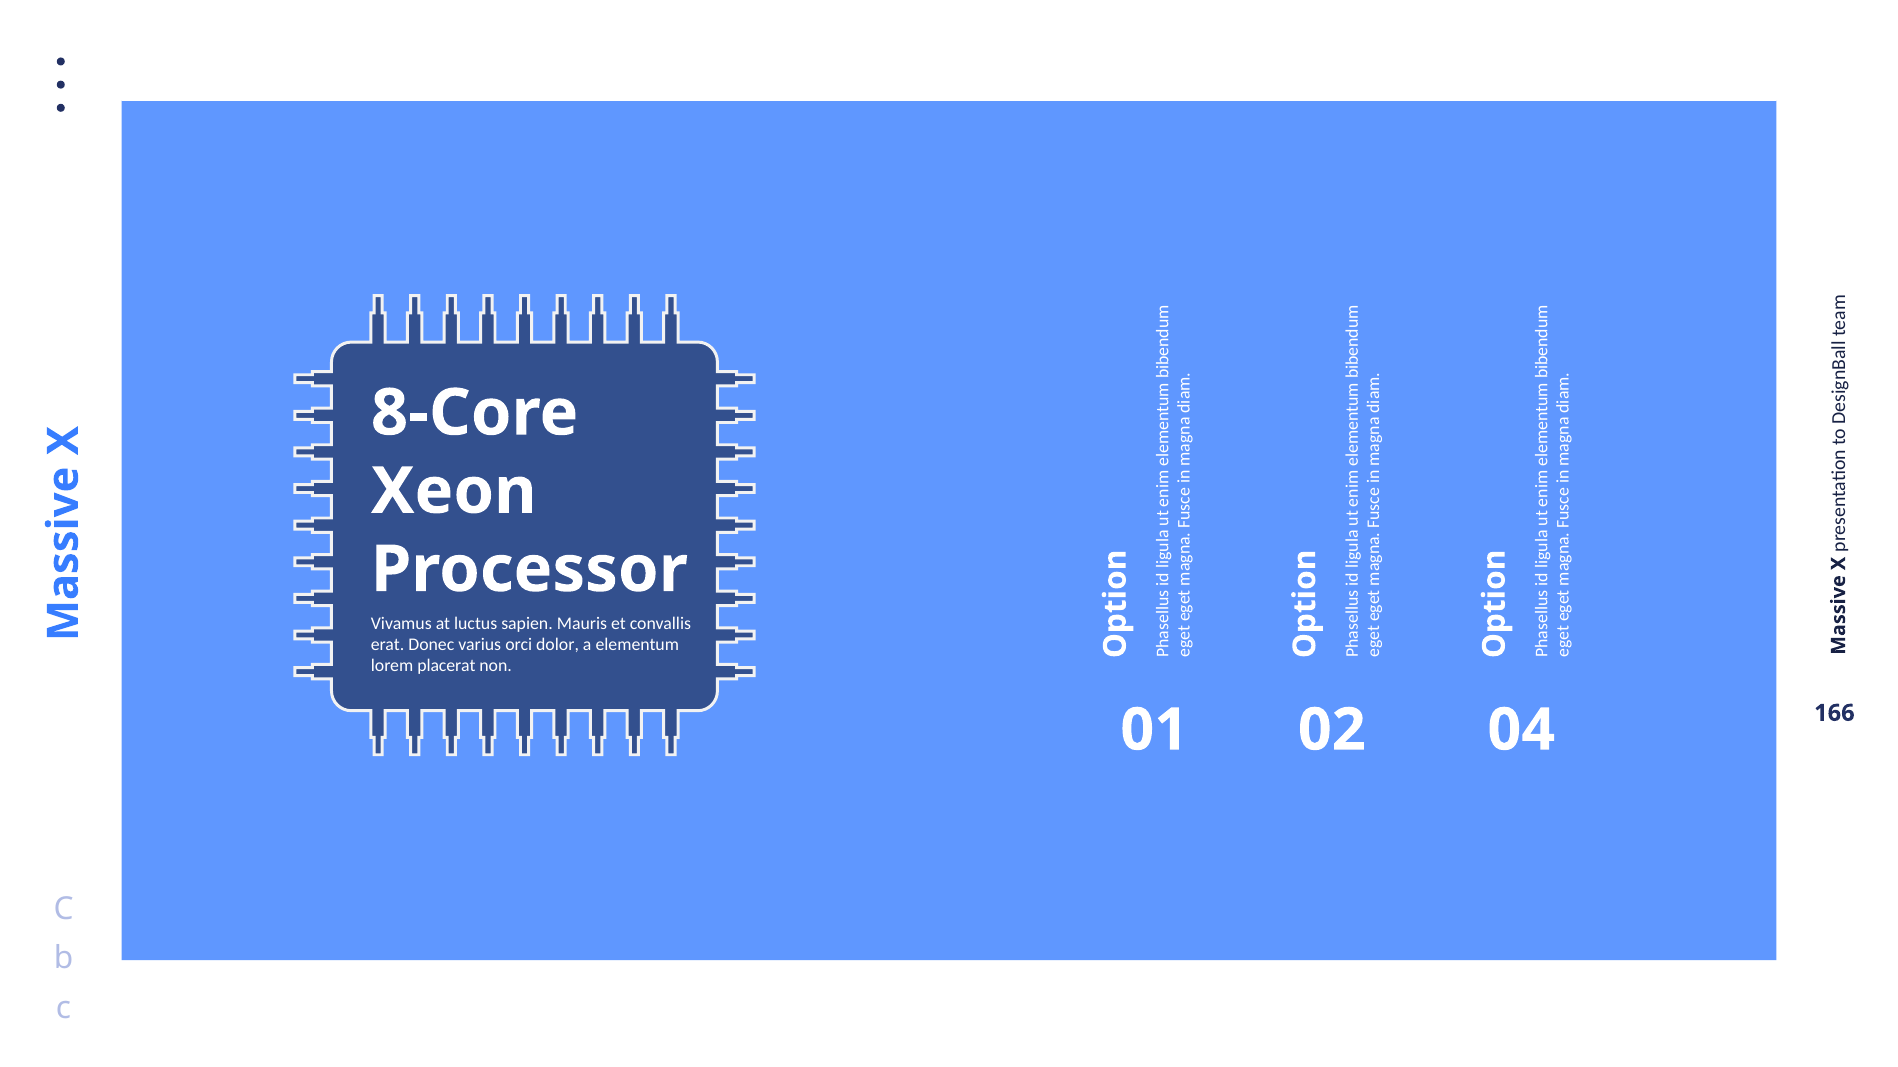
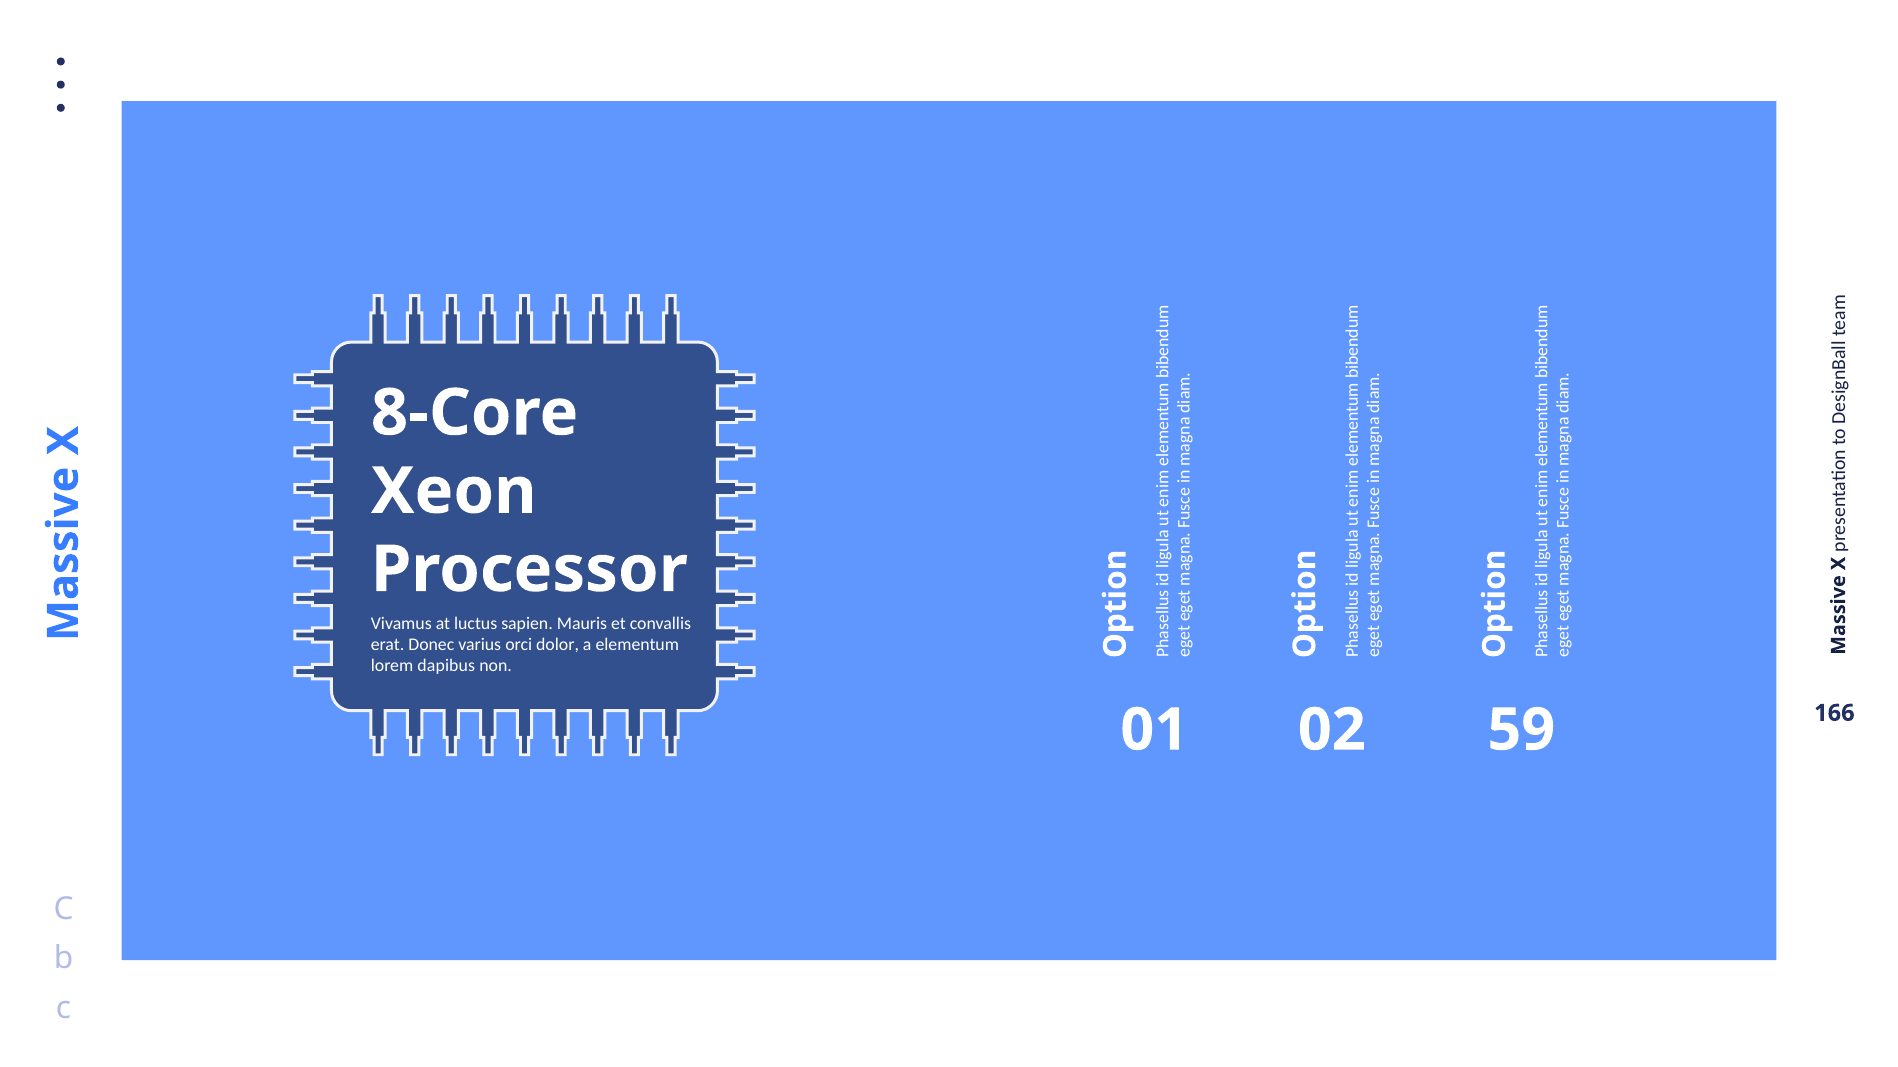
placerat: placerat -> dapibus
04: 04 -> 59
